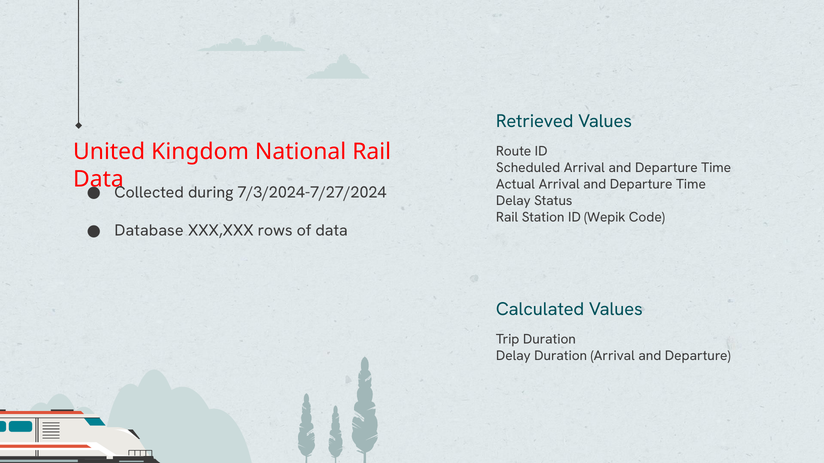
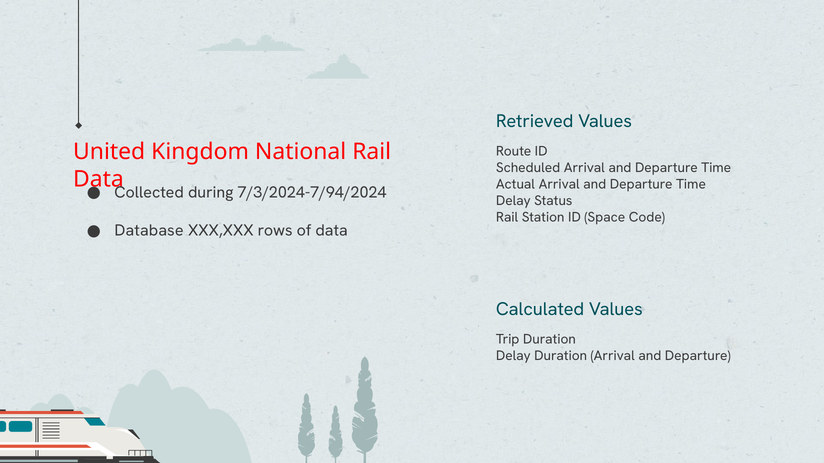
7/3/2024-7/27/2024: 7/3/2024-7/27/2024 -> 7/3/2024-7/94/2024
Wepik: Wepik -> Space
